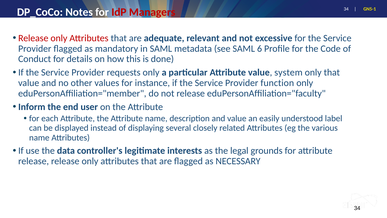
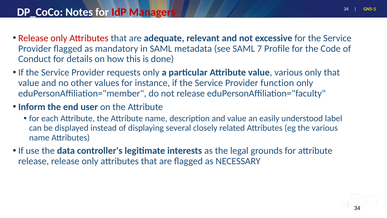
6: 6 -> 7
value system: system -> various
